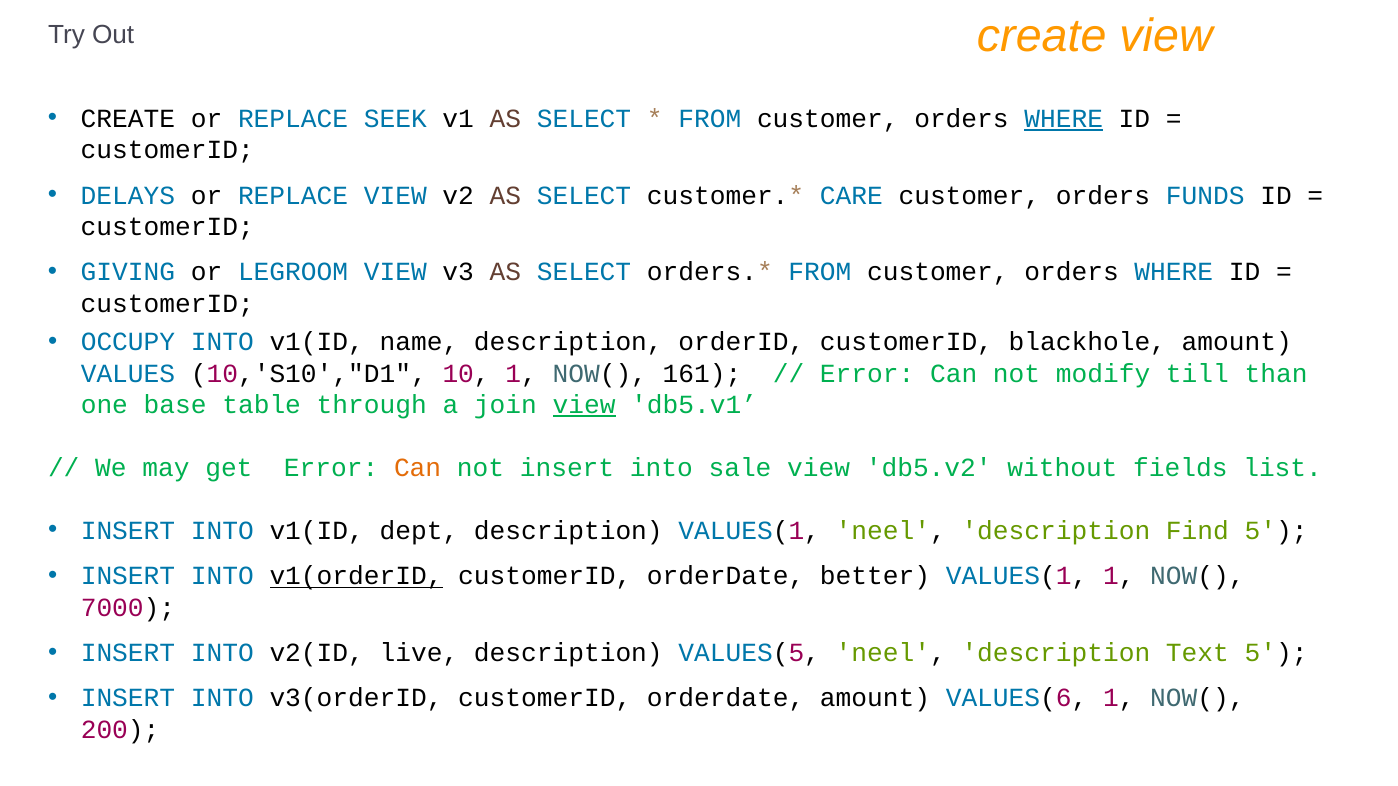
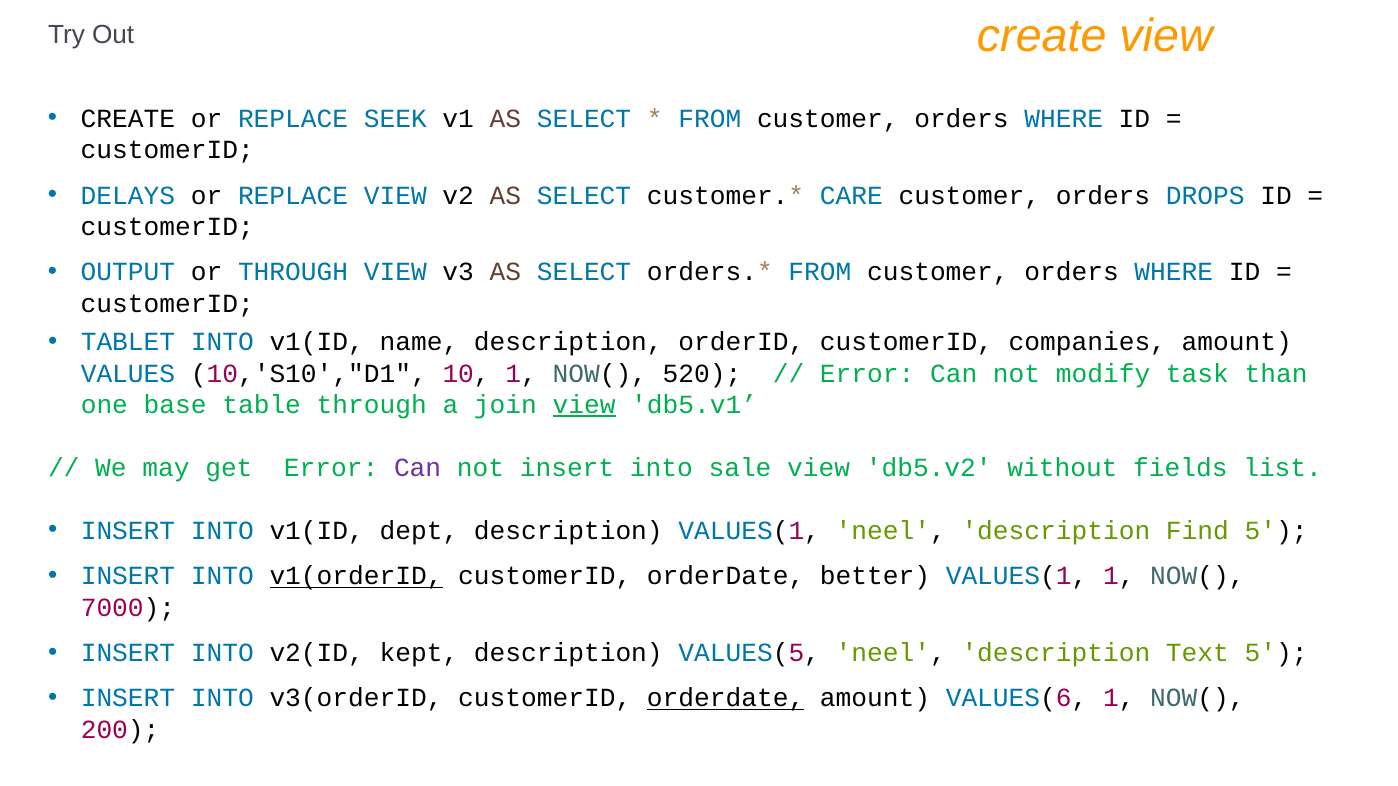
WHERE at (1064, 119) underline: present -> none
FUNDS: FUNDS -> DROPS
GIVING: GIVING -> OUTPUT
or LEGROOM: LEGROOM -> THROUGH
OCCUPY: OCCUPY -> TABLET
blackhole: blackhole -> companies
161: 161 -> 520
till: till -> task
Can at (418, 468) colour: orange -> purple
live: live -> kept
orderdate at (726, 699) underline: none -> present
